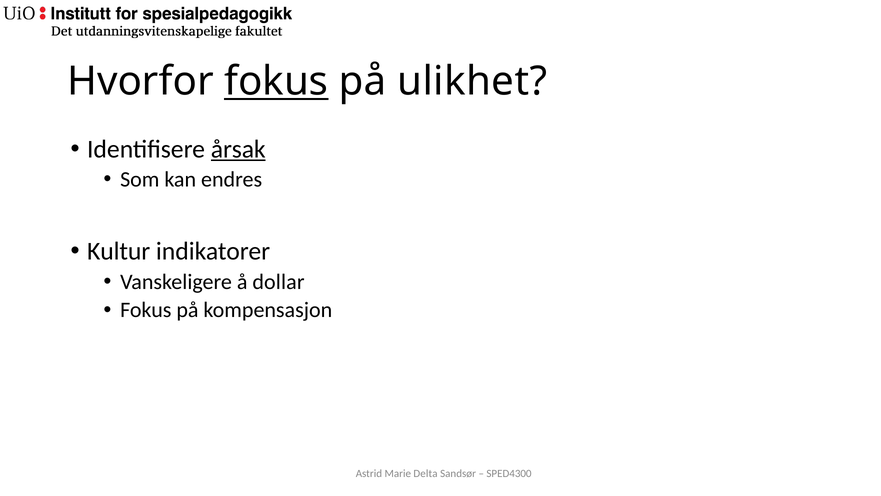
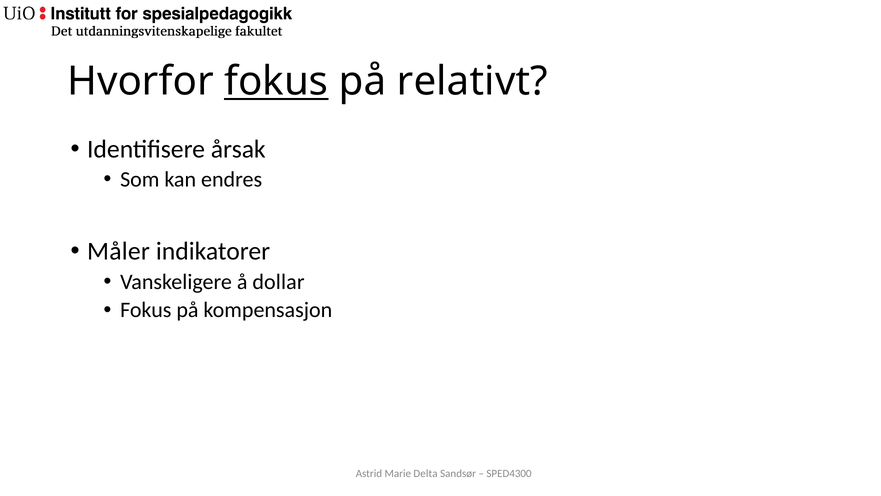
ulikhet: ulikhet -> relativt
årsak underline: present -> none
Kultur: Kultur -> Måler
